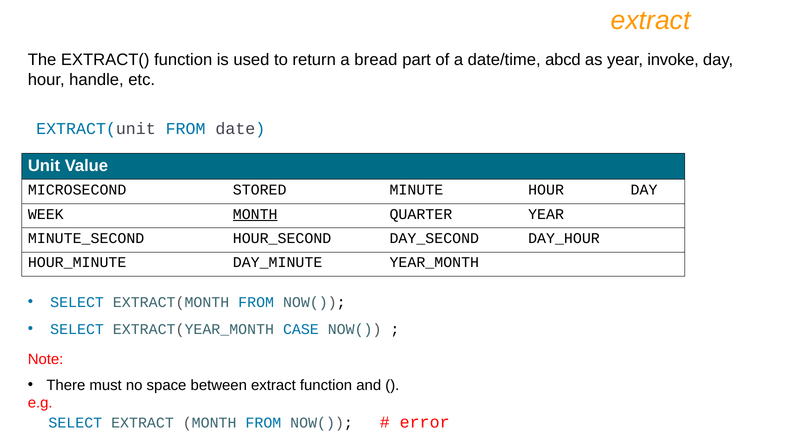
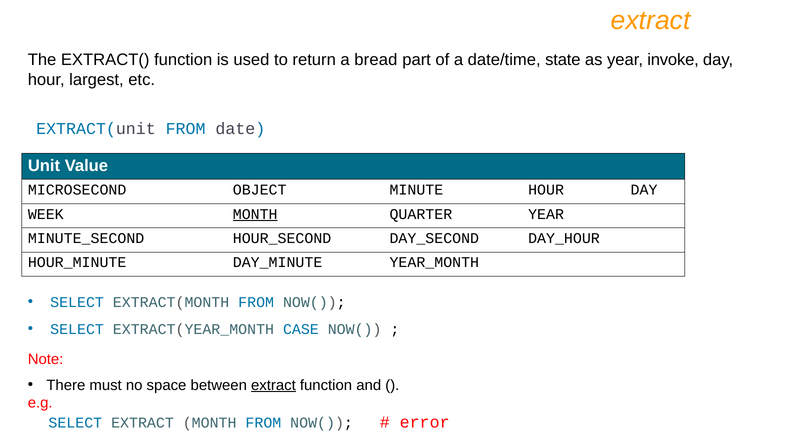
abcd: abcd -> state
handle: handle -> largest
STORED: STORED -> OBJECT
extract at (273, 385) underline: none -> present
